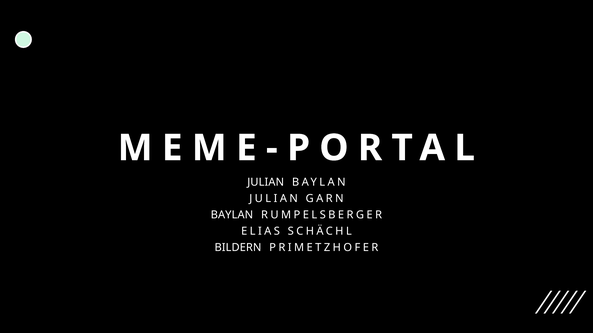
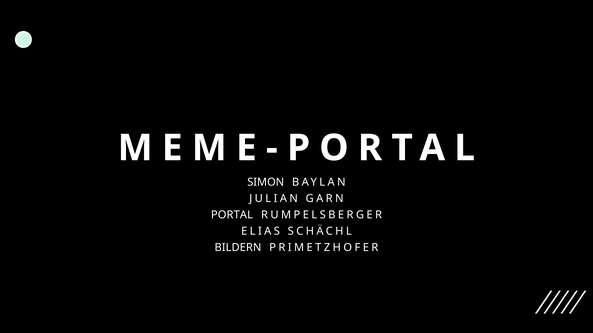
JULIAN at (266, 182): JULIAN -> SIMON
BAYLAN at (232, 215): BAYLAN -> PORTAL
